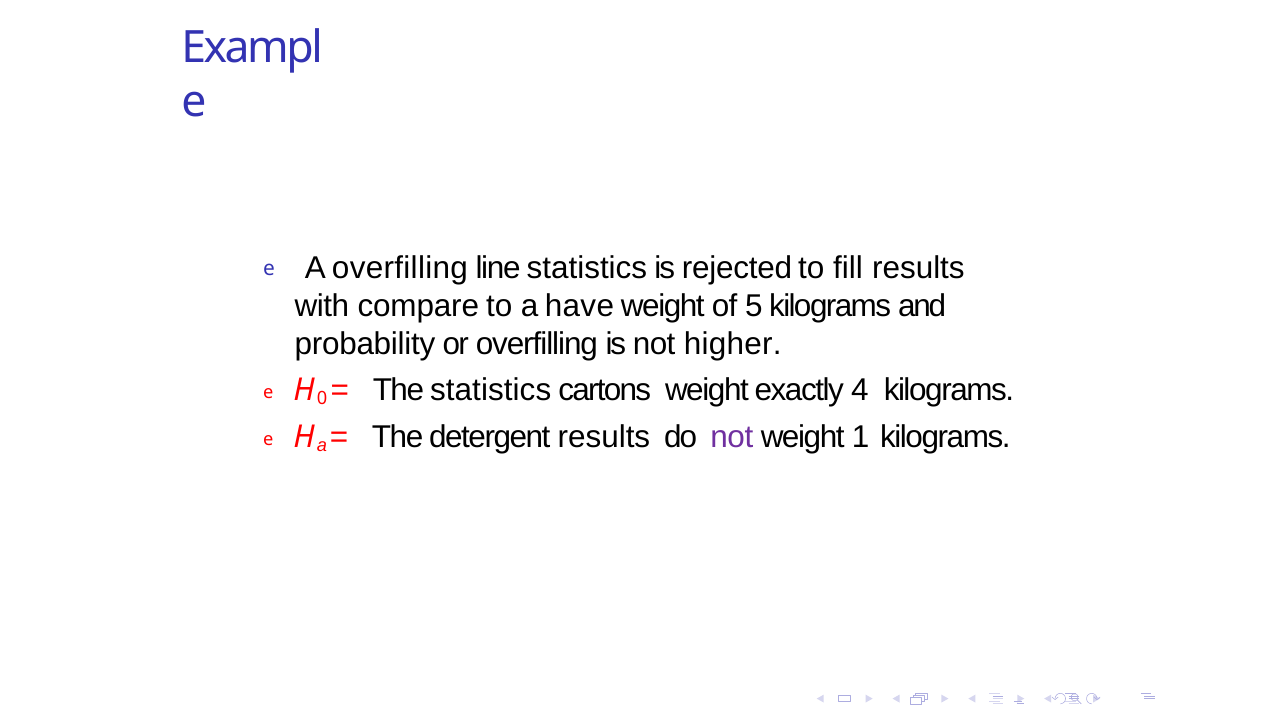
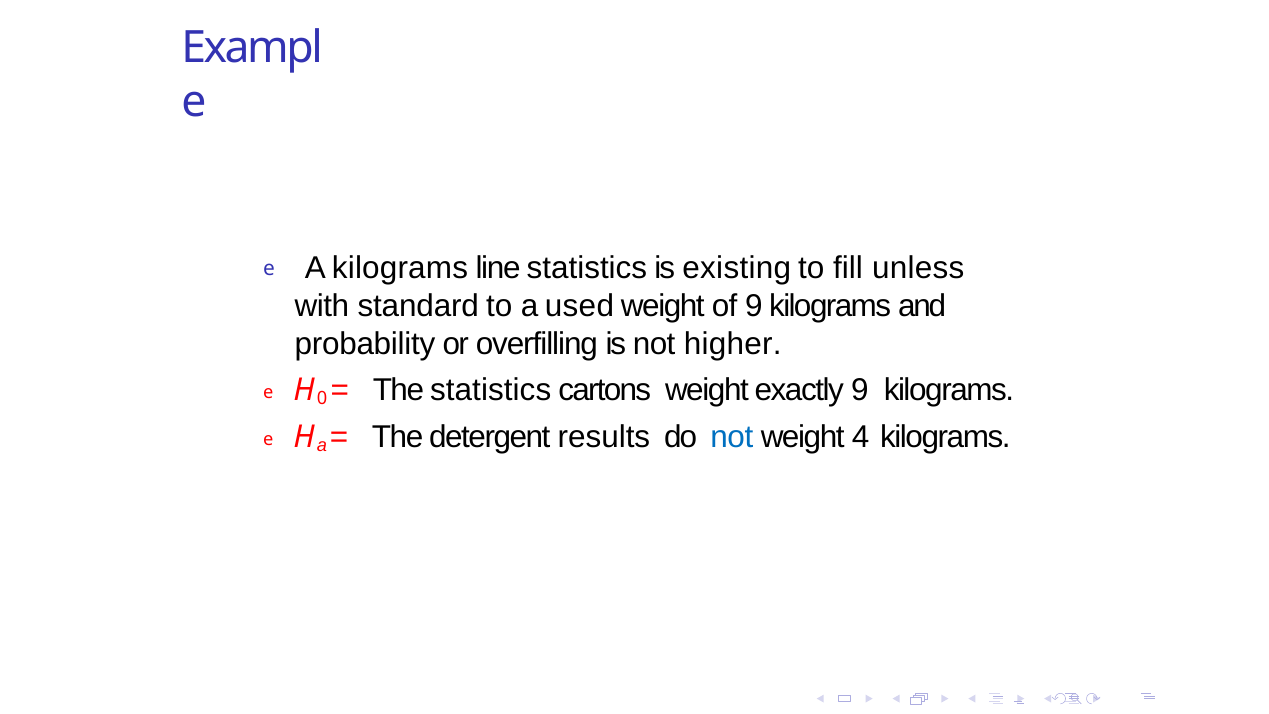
A overfilling: overfilling -> kilograms
rejected: rejected -> existing
fill results: results -> unless
compare: compare -> standard
have: have -> used
of 5: 5 -> 9
exactly 4: 4 -> 9
not at (732, 437) colour: purple -> blue
1: 1 -> 4
